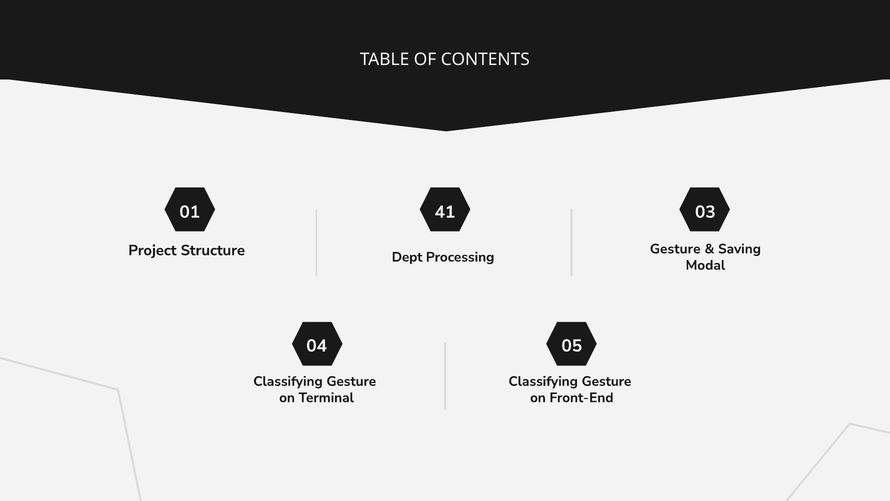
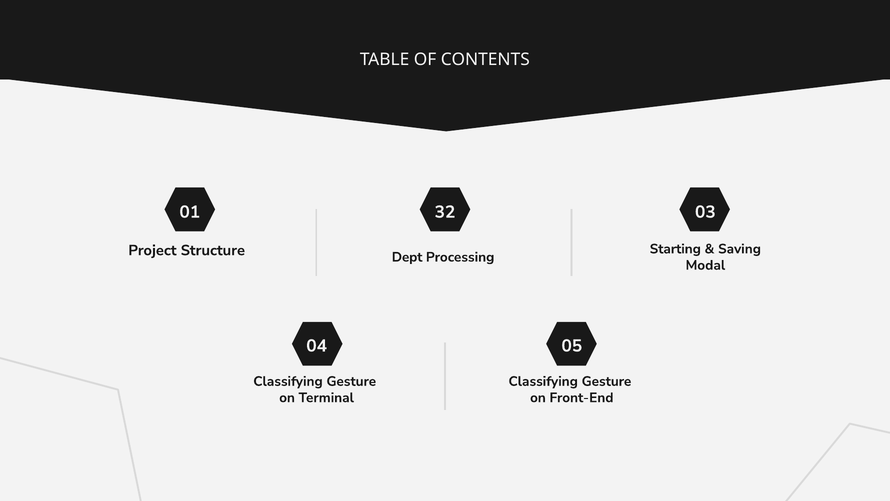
41: 41 -> 32
Gesture at (675, 249): Gesture -> Starting
